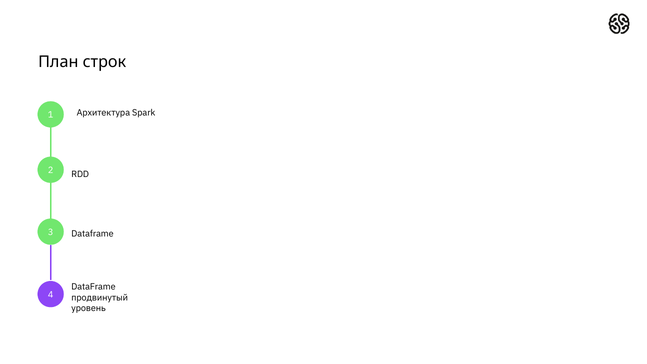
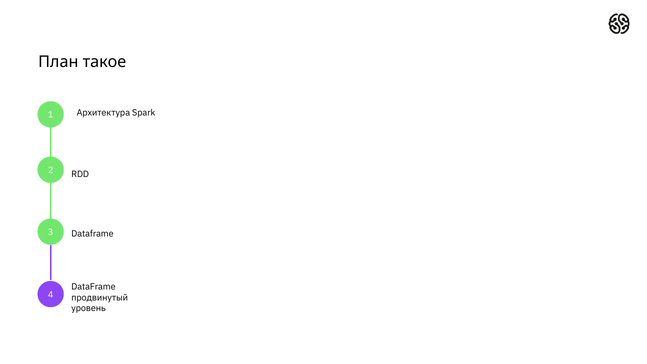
строк: строк -> такое
